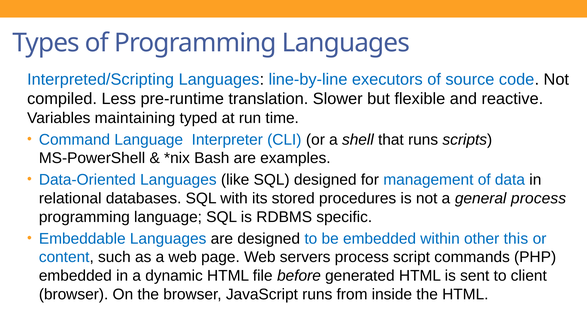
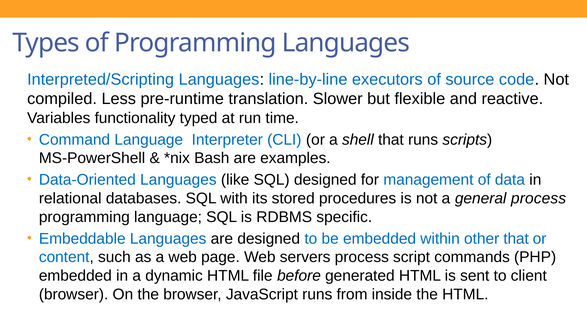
maintaining: maintaining -> functionality
other this: this -> that
